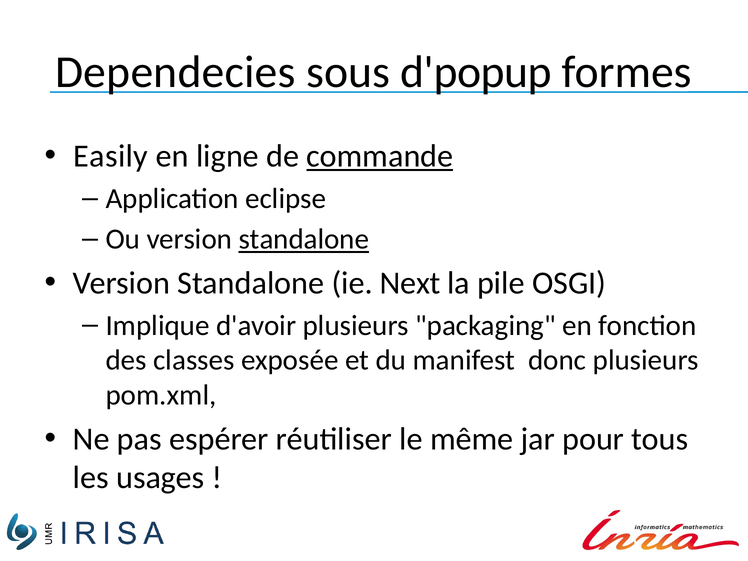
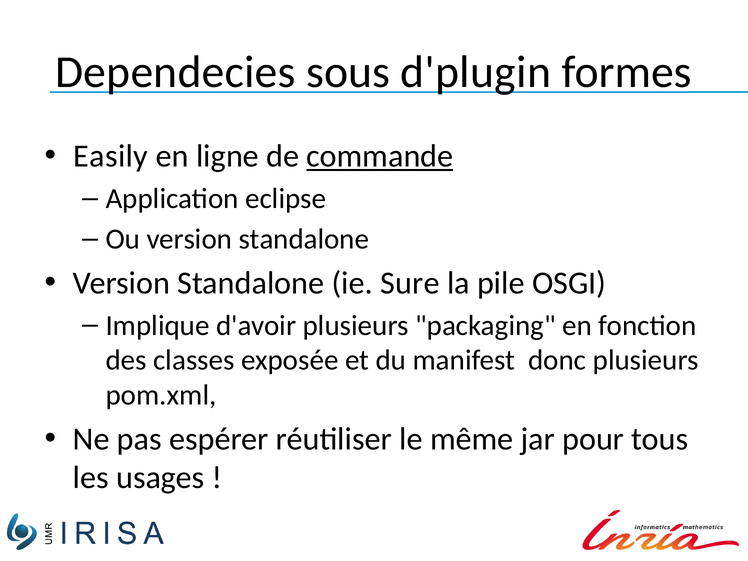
d'popup: d'popup -> d'plugin
standalone at (304, 239) underline: present -> none
Next: Next -> Sure
